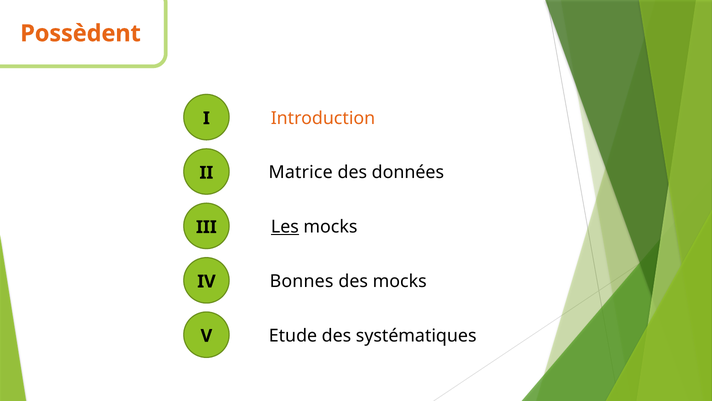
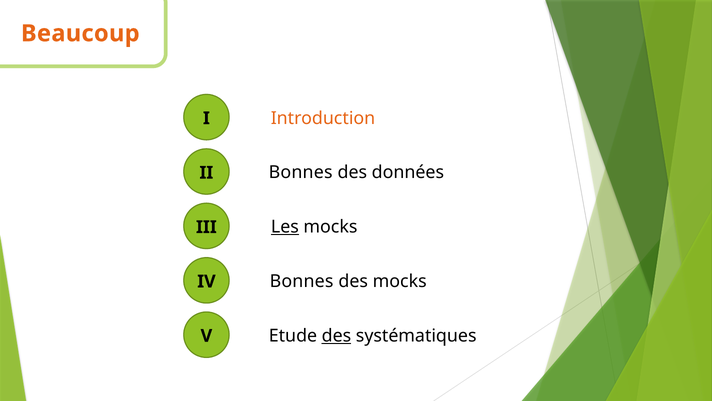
Possèdent: Possèdent -> Beaucoup
Matrice at (301, 172): Matrice -> Bonnes
des at (336, 335) underline: none -> present
